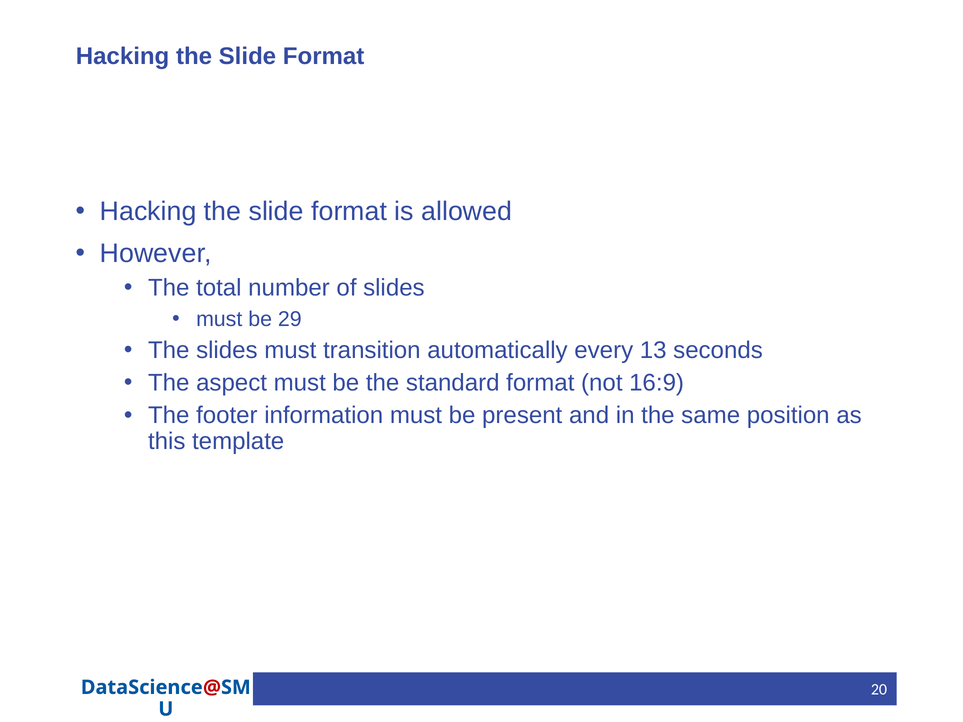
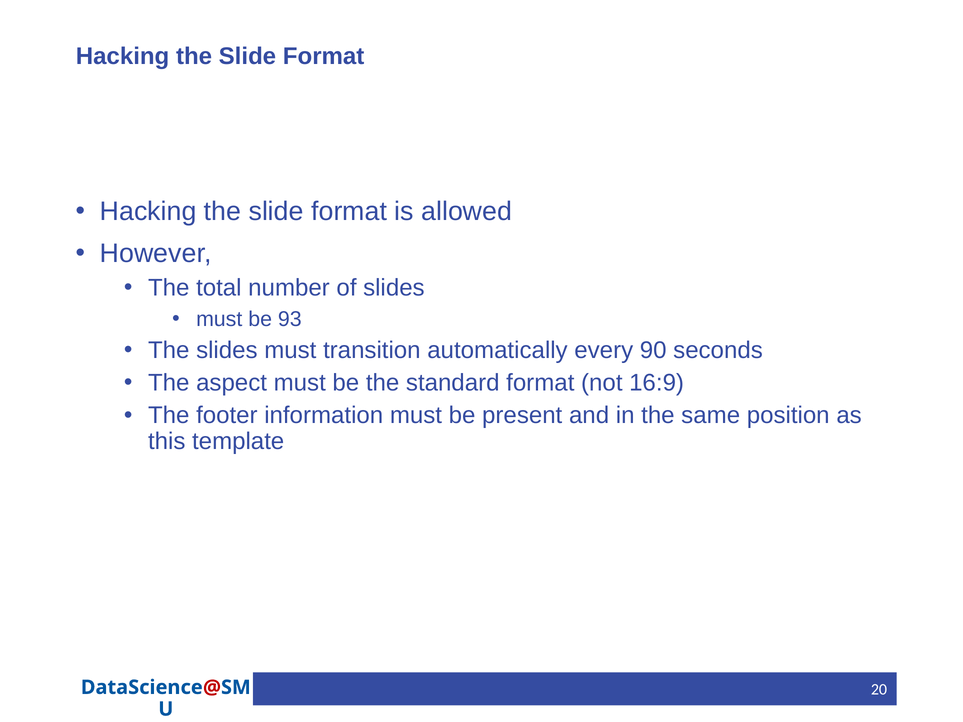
29: 29 -> 93
13: 13 -> 90
